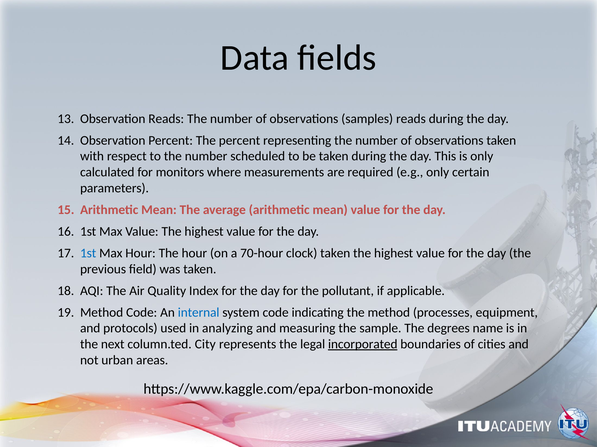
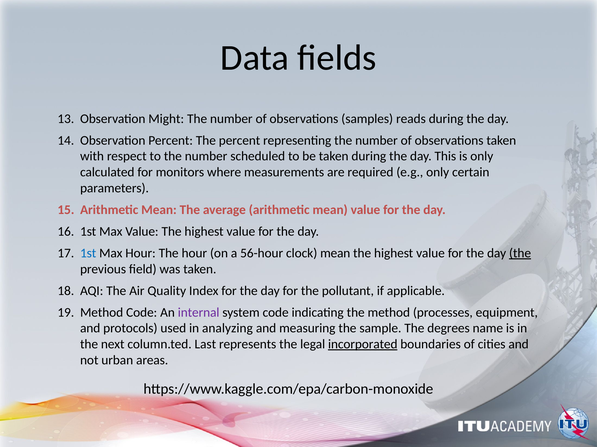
Observation Reads: Reads -> Might
70-hour: 70-hour -> 56-hour
clock taken: taken -> mean
the at (520, 254) underline: none -> present
internal colour: blue -> purple
City: City -> Last
